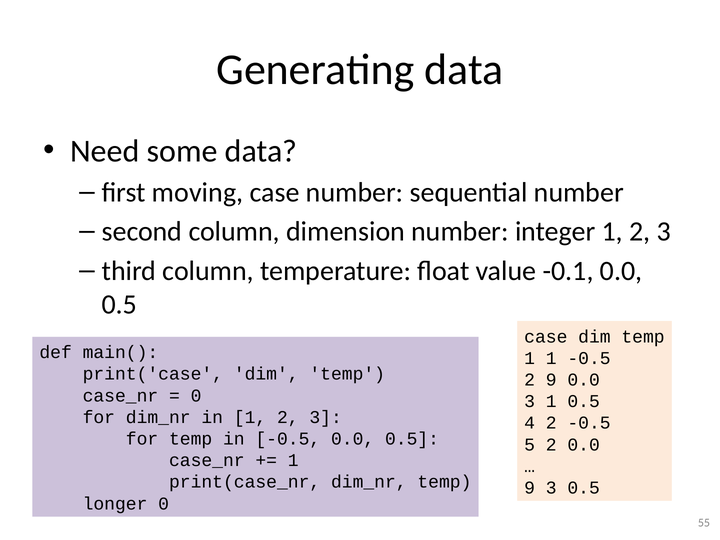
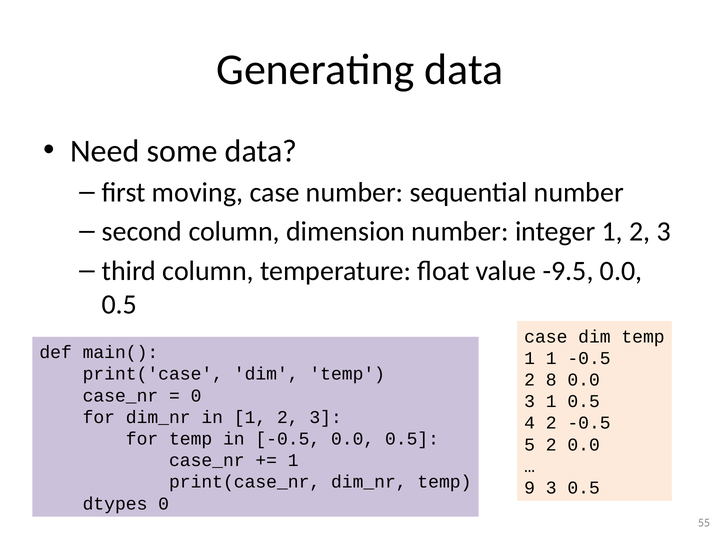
-0.1: -0.1 -> -9.5
2 9: 9 -> 8
longer: longer -> dtypes
